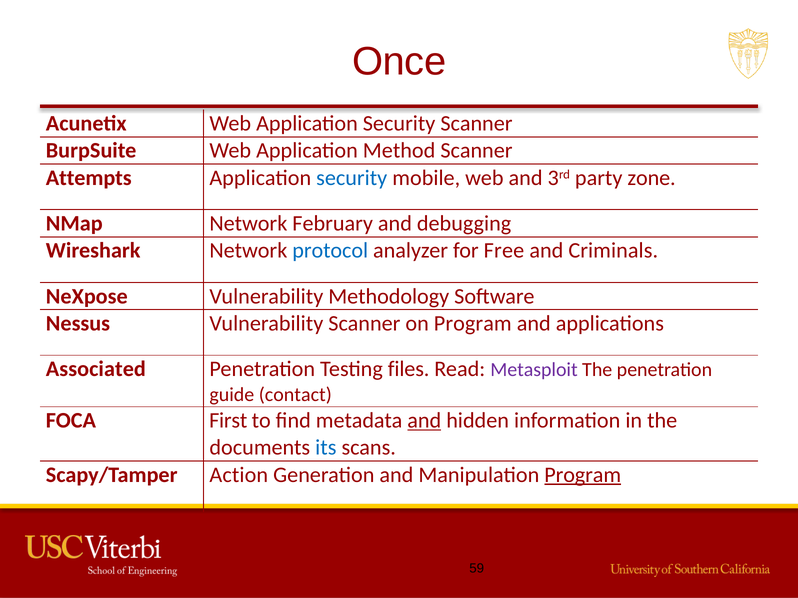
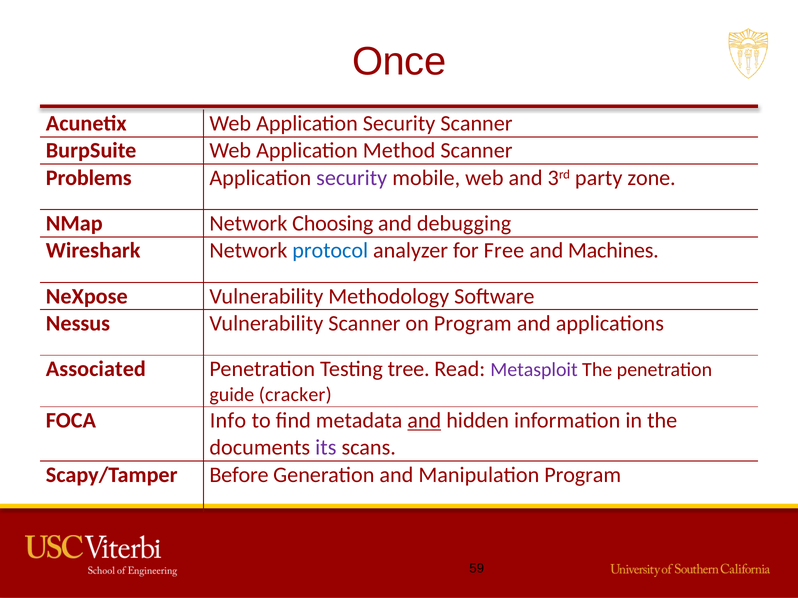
Attempts: Attempts -> Problems
security at (352, 178) colour: blue -> purple
February: February -> Choosing
Criminals: Criminals -> Machines
files: files -> tree
contact: contact -> cracker
First: First -> Info
its colour: blue -> purple
Action: Action -> Before
Program at (583, 475) underline: present -> none
